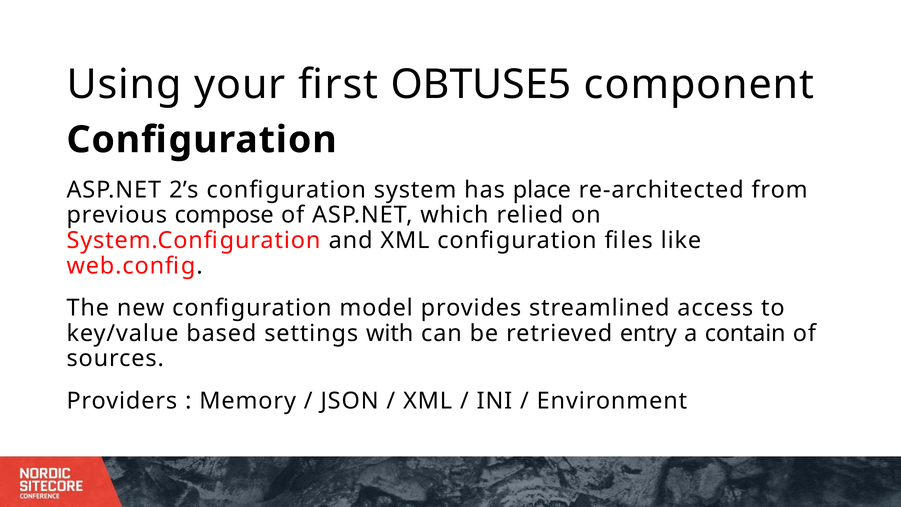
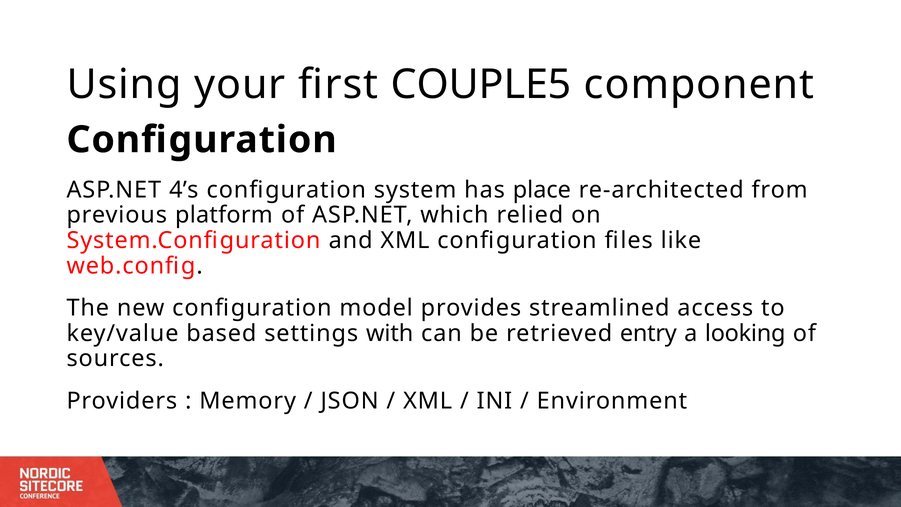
OBTUSE5: OBTUSE5 -> COUPLE5
2’s: 2’s -> 4’s
compose: compose -> platform
contain: contain -> looking
